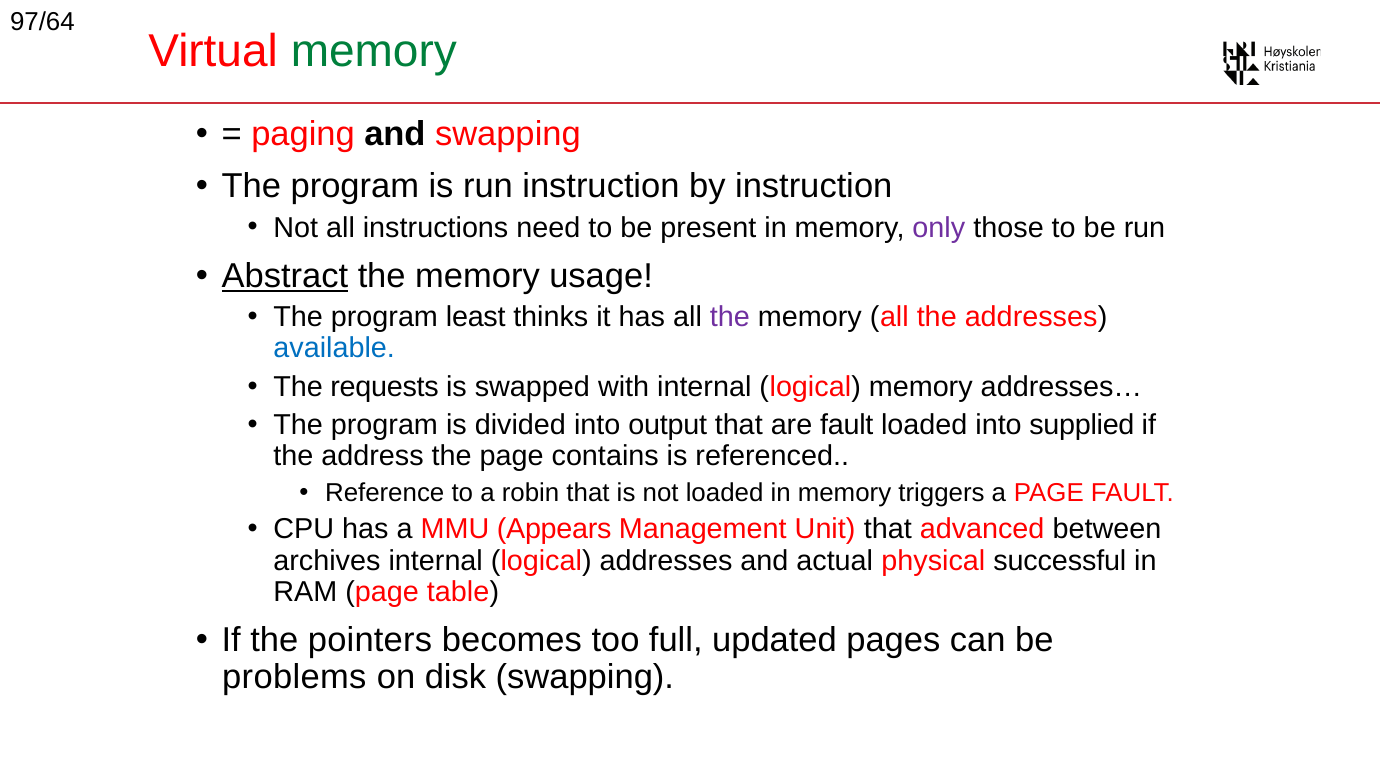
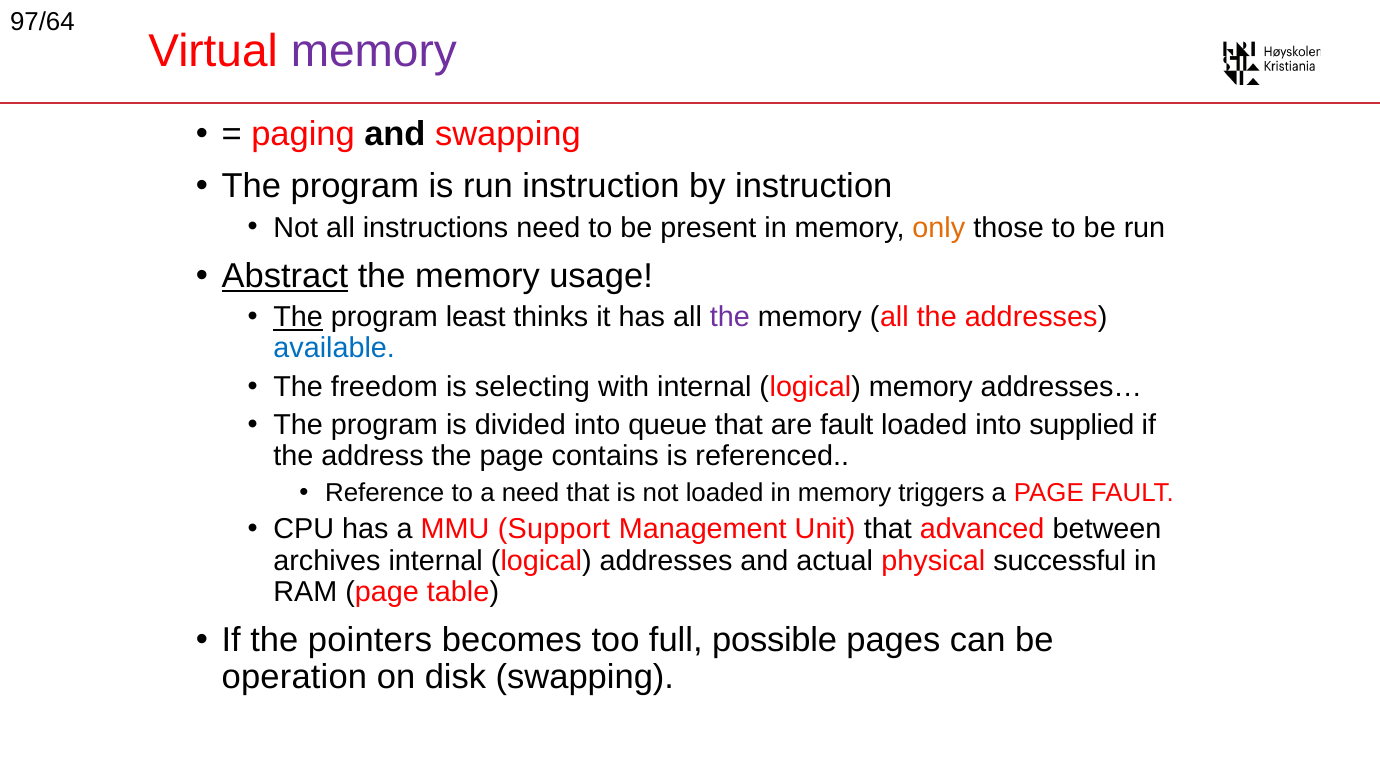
memory at (374, 51) colour: green -> purple
only colour: purple -> orange
The at (298, 318) underline: none -> present
requests: requests -> freedom
swapped: swapped -> selecting
output: output -> queue
a robin: robin -> need
Appears: Appears -> Support
updated: updated -> possible
problems: problems -> operation
